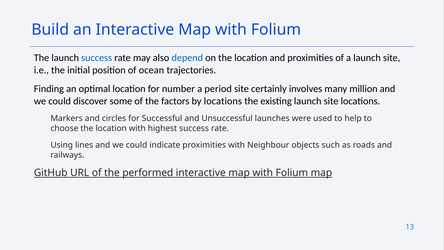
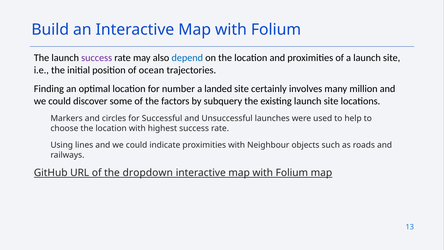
success at (97, 58) colour: blue -> purple
period: period -> landed
by locations: locations -> subquery
performed: performed -> dropdown
